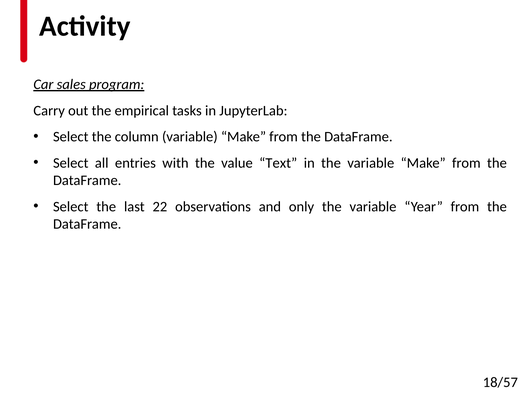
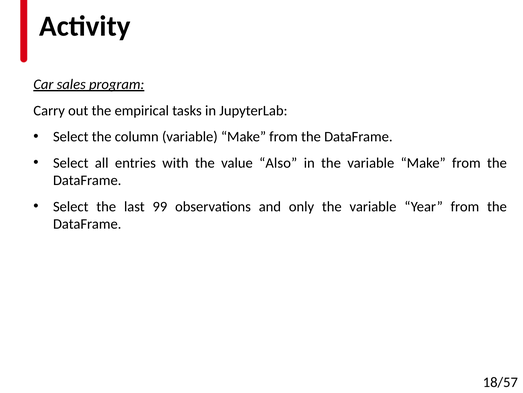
Text: Text -> Also
22: 22 -> 99
